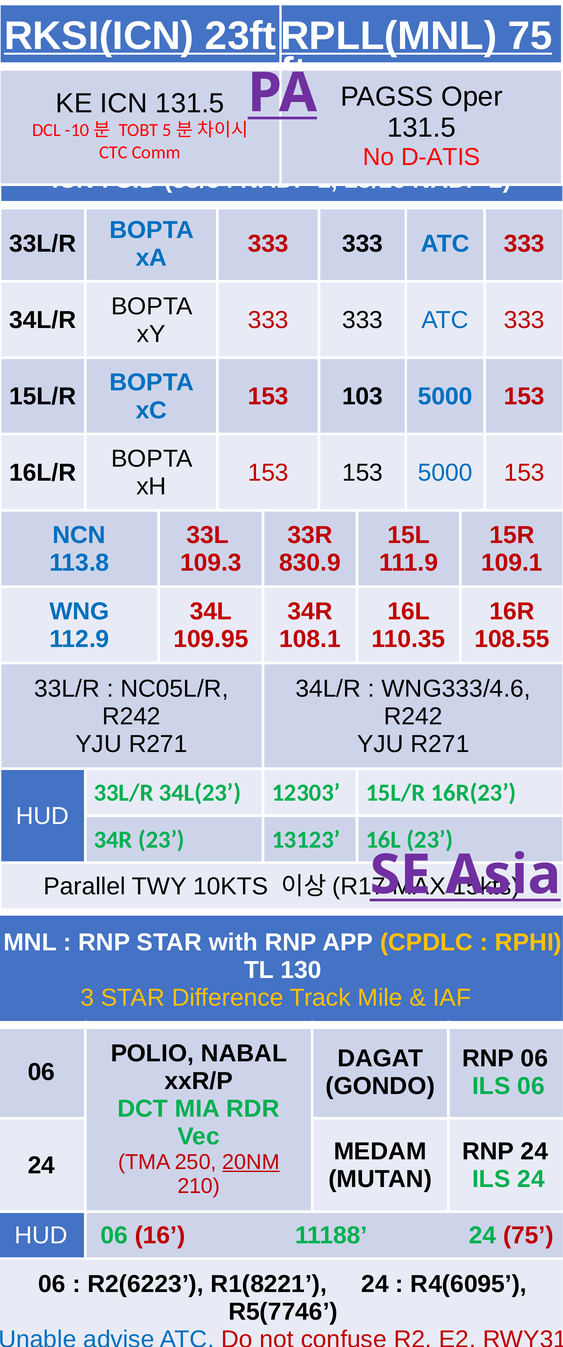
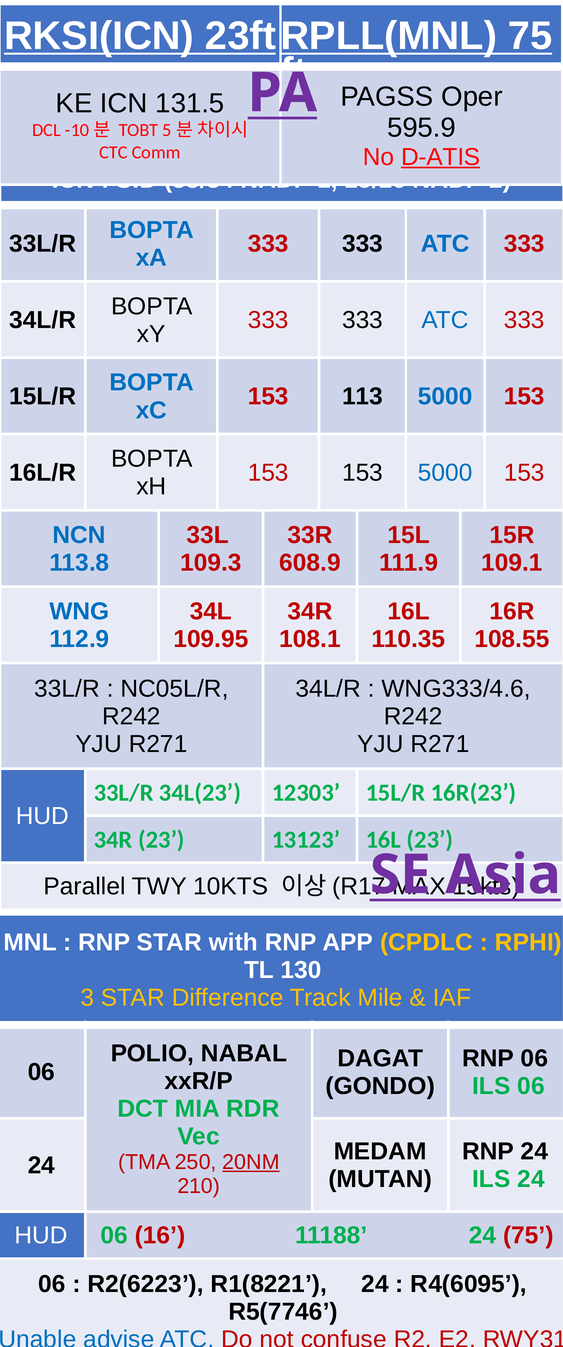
131.5 at (421, 128): 131.5 -> 595.9
D-ATIS underline: none -> present
103: 103 -> 113
830.9: 830.9 -> 608.9
